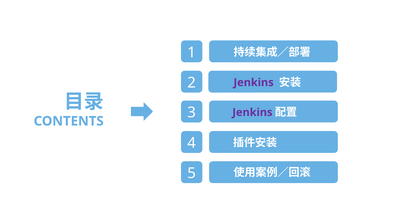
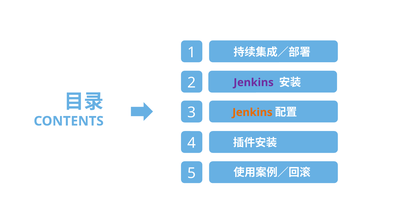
Jenkins at (252, 112) colour: purple -> orange
